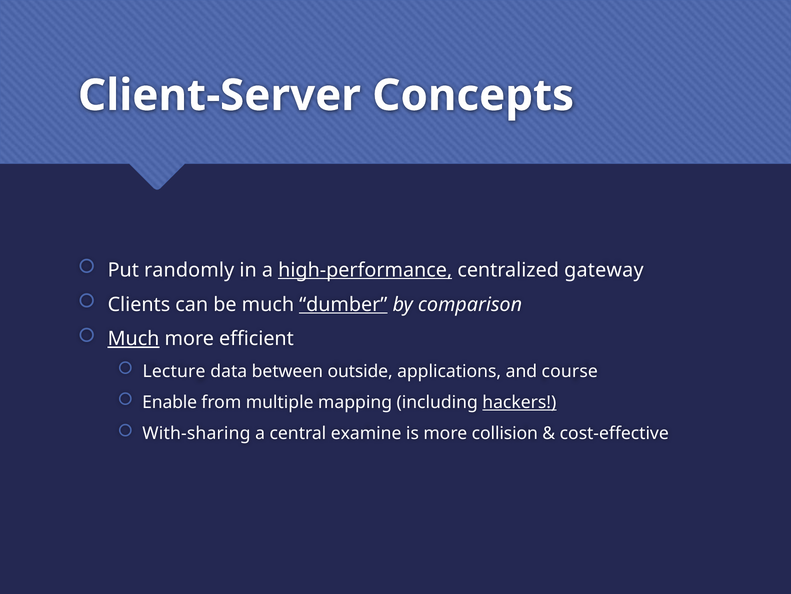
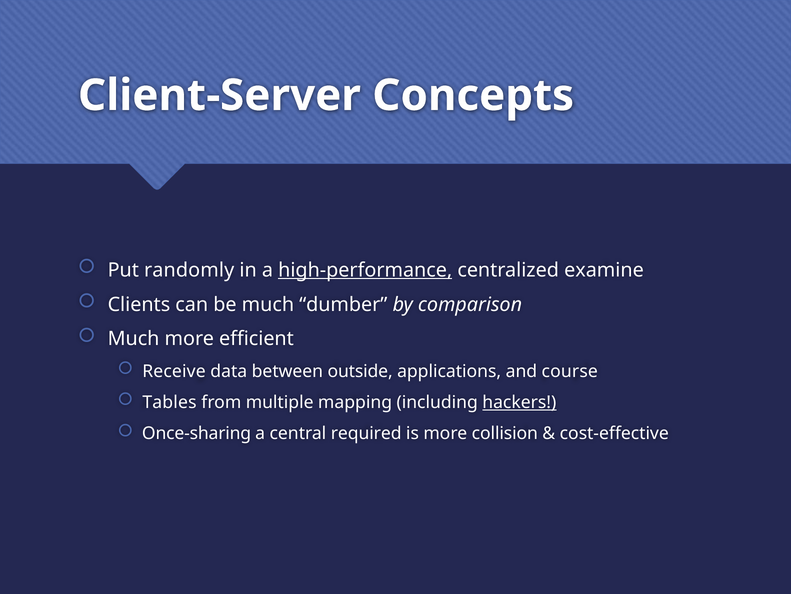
gateway: gateway -> examine
dumber underline: present -> none
Much at (134, 338) underline: present -> none
Lecture: Lecture -> Receive
Enable: Enable -> Tables
With-sharing: With-sharing -> Once-sharing
examine: examine -> required
